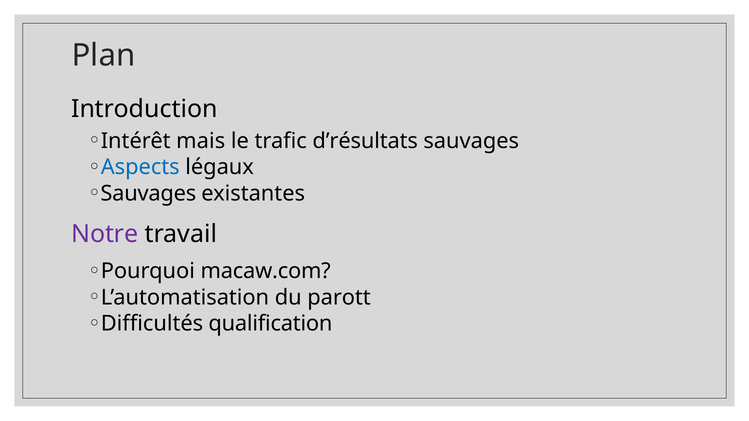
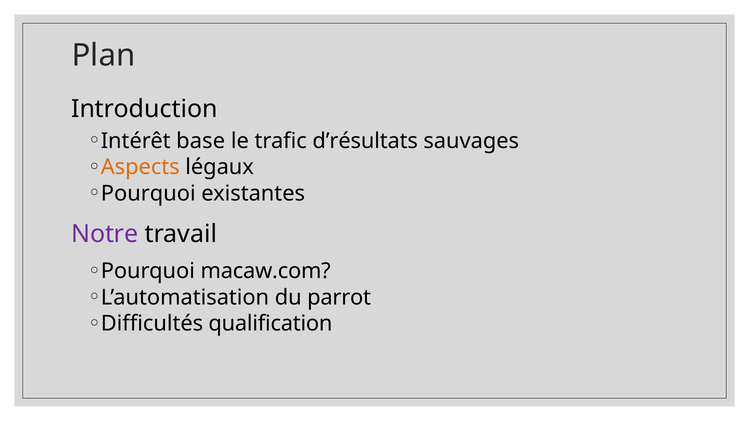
mais: mais -> base
Aspects colour: blue -> orange
Sauvages at (148, 194): Sauvages -> Pourquoi
parott: parott -> parrot
